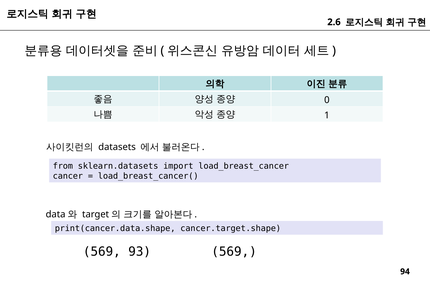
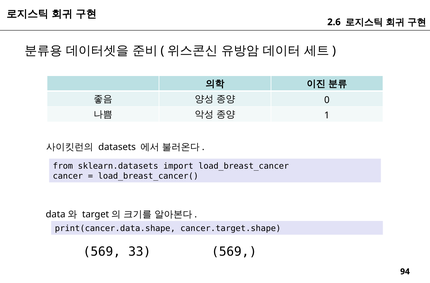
93: 93 -> 33
